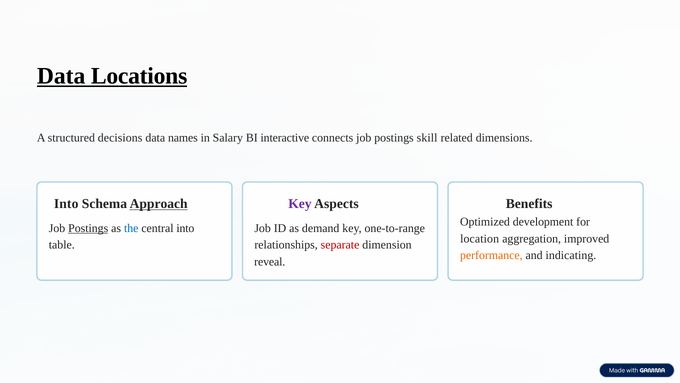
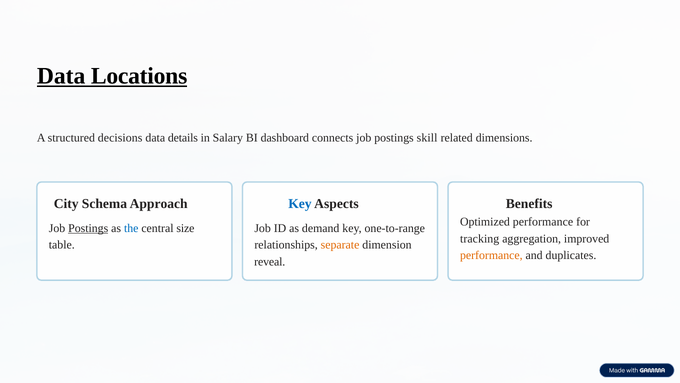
names: names -> details
interactive: interactive -> dashboard
Into at (66, 204): Into -> City
Approach underline: present -> none
Key at (300, 204) colour: purple -> blue
Optimized development: development -> performance
central into: into -> size
location: location -> tracking
separate colour: red -> orange
indicating: indicating -> duplicates
